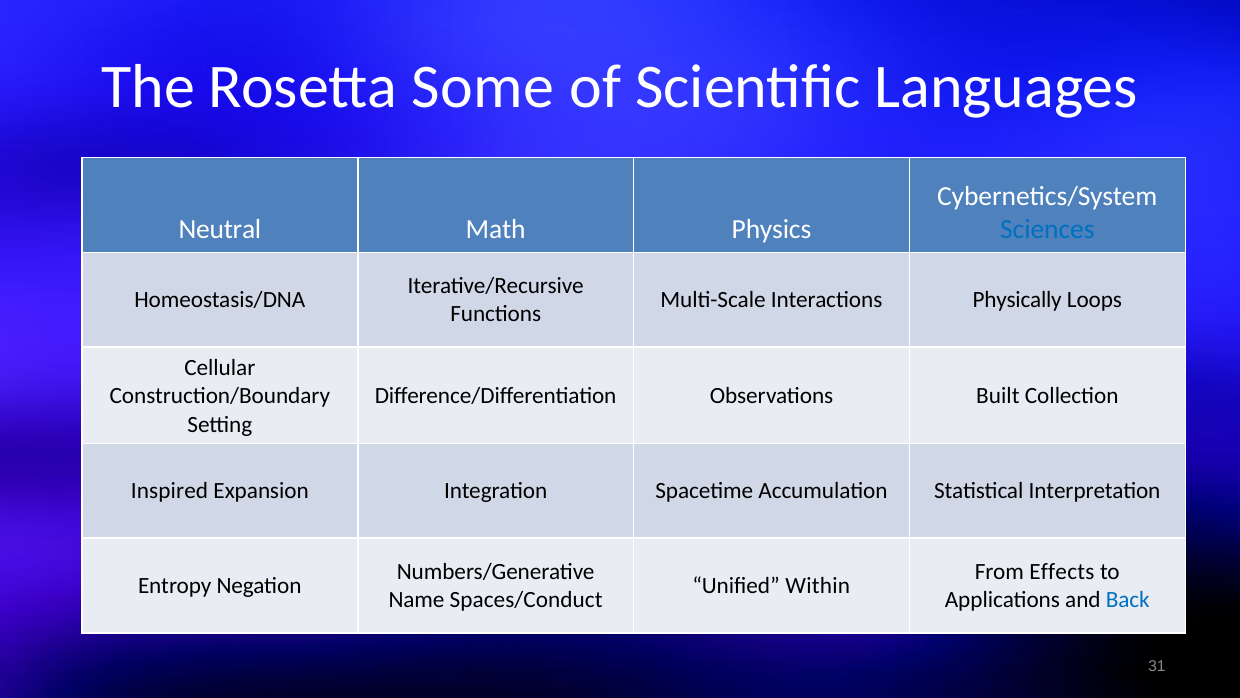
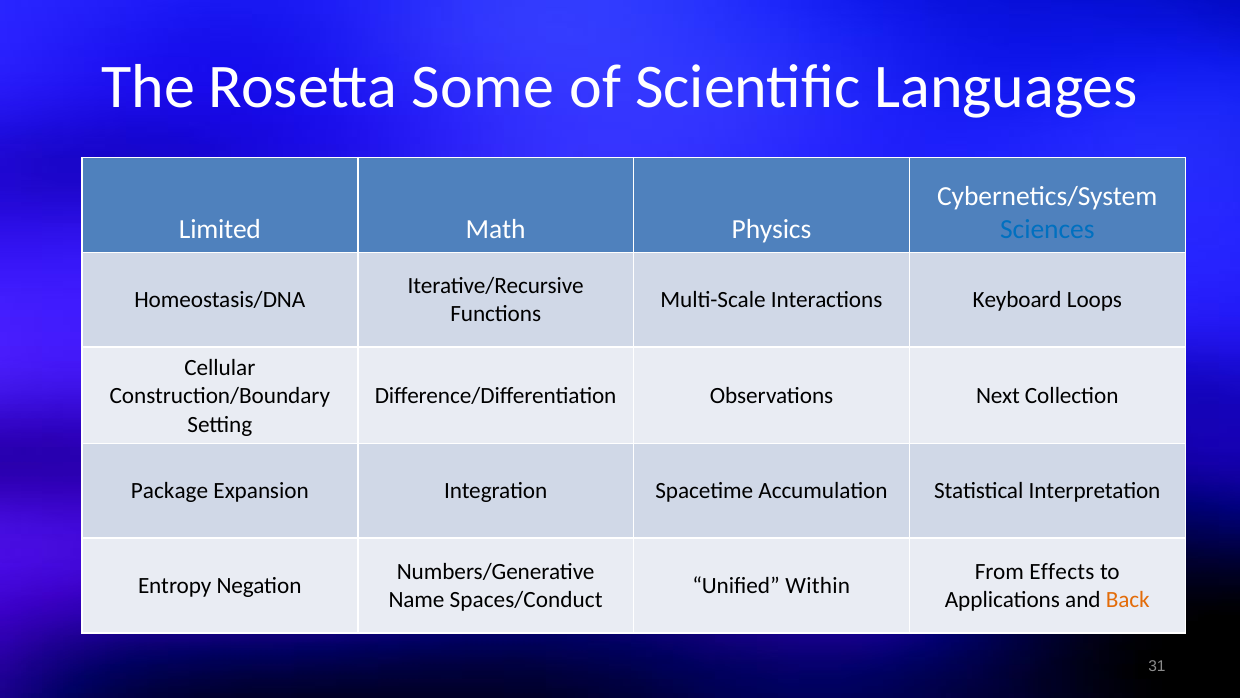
Neutral: Neutral -> Limited
Physically: Physically -> Keyboard
Built: Built -> Next
Inspired: Inspired -> Package
Back colour: blue -> orange
